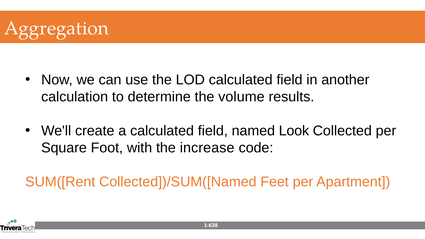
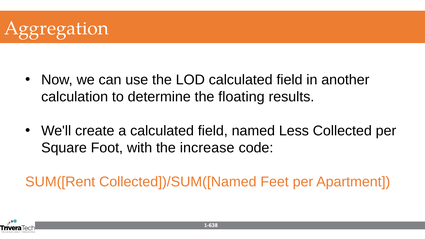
volume: volume -> floating
Look: Look -> Less
